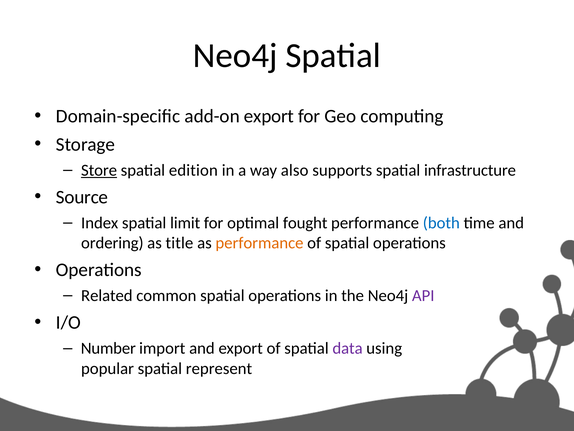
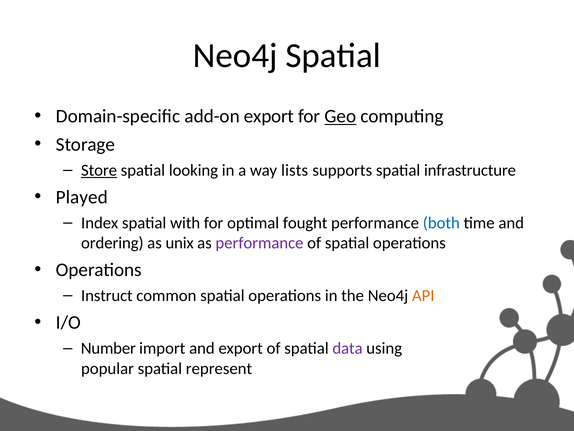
Geo underline: none -> present
edition: edition -> looking
also: also -> lists
Source: Source -> Played
limit: limit -> with
title: title -> unix
performance at (259, 243) colour: orange -> purple
Related: Related -> Instruct
API colour: purple -> orange
